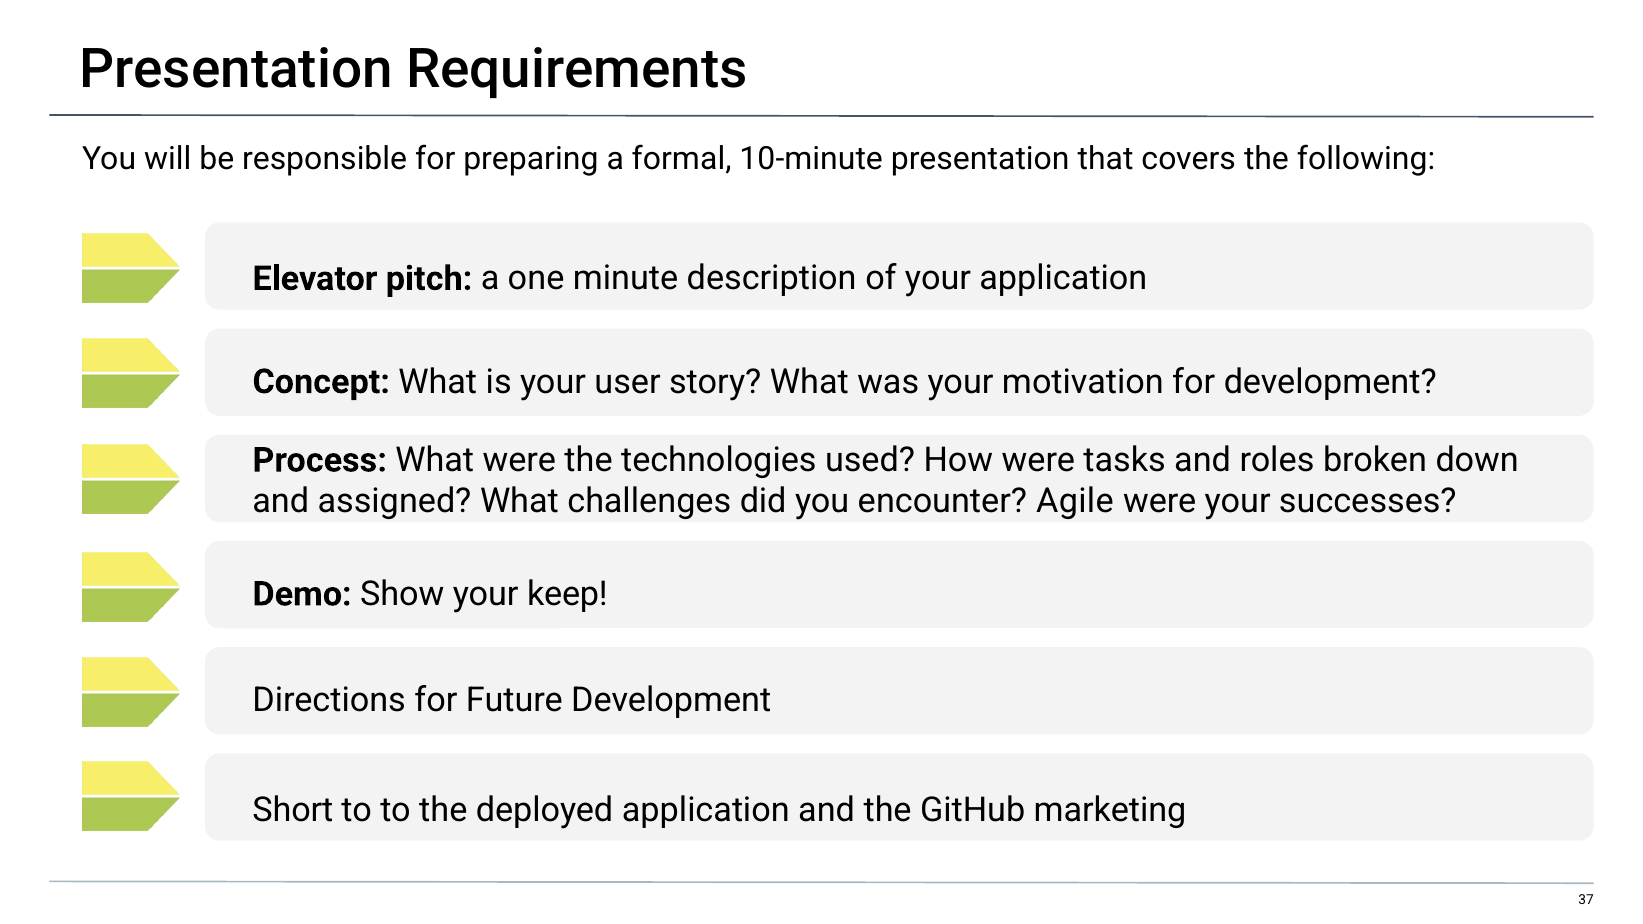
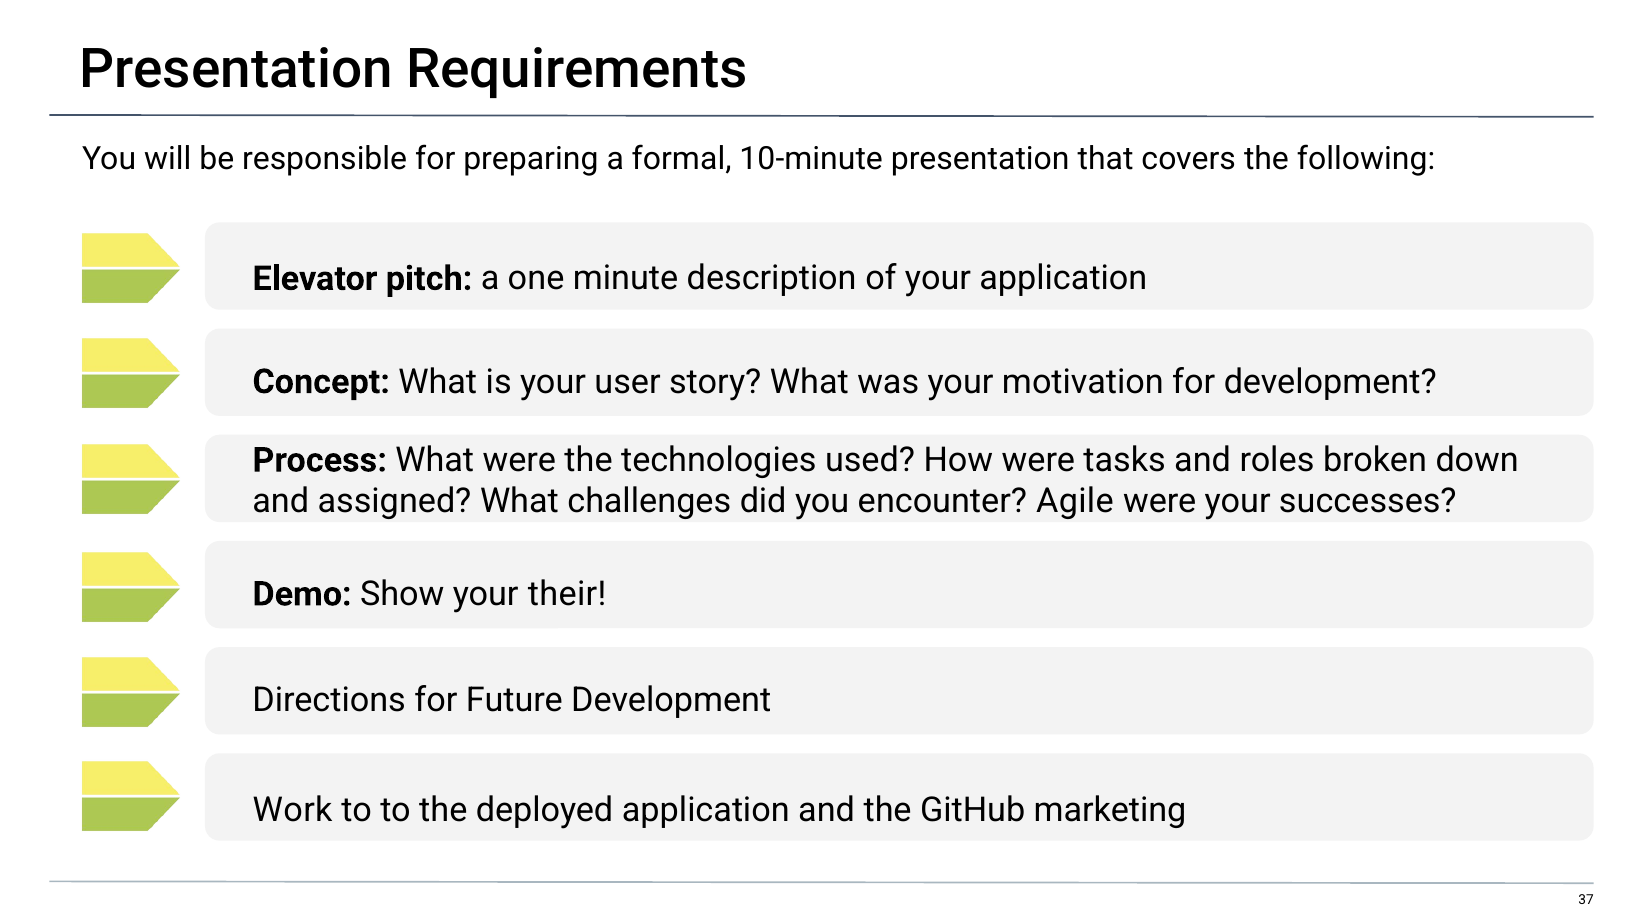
keep: keep -> their
Short: Short -> Work
